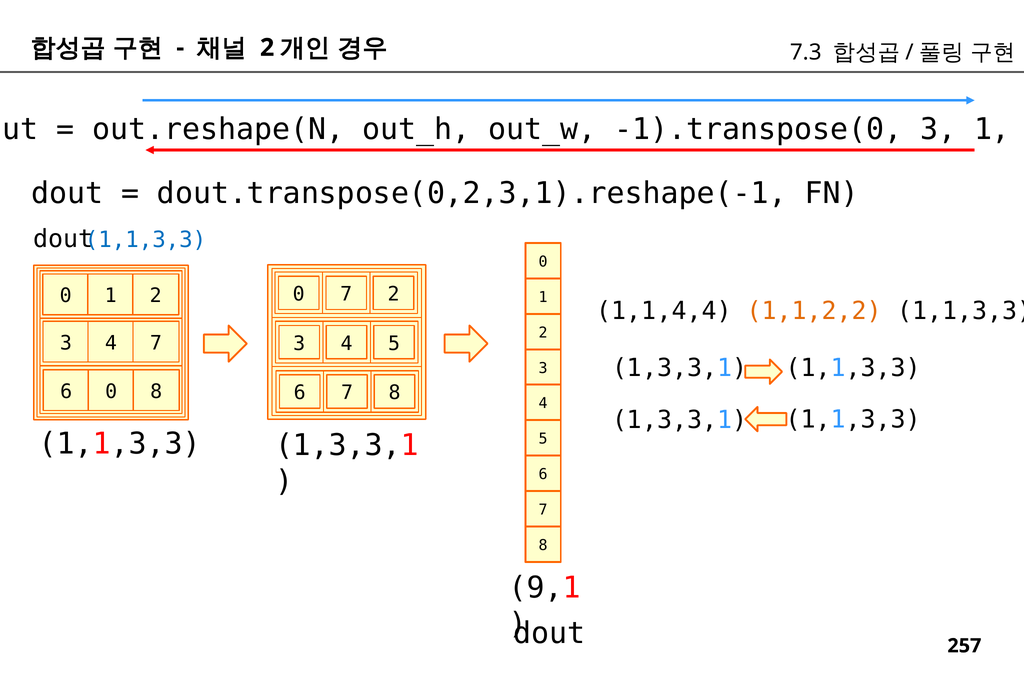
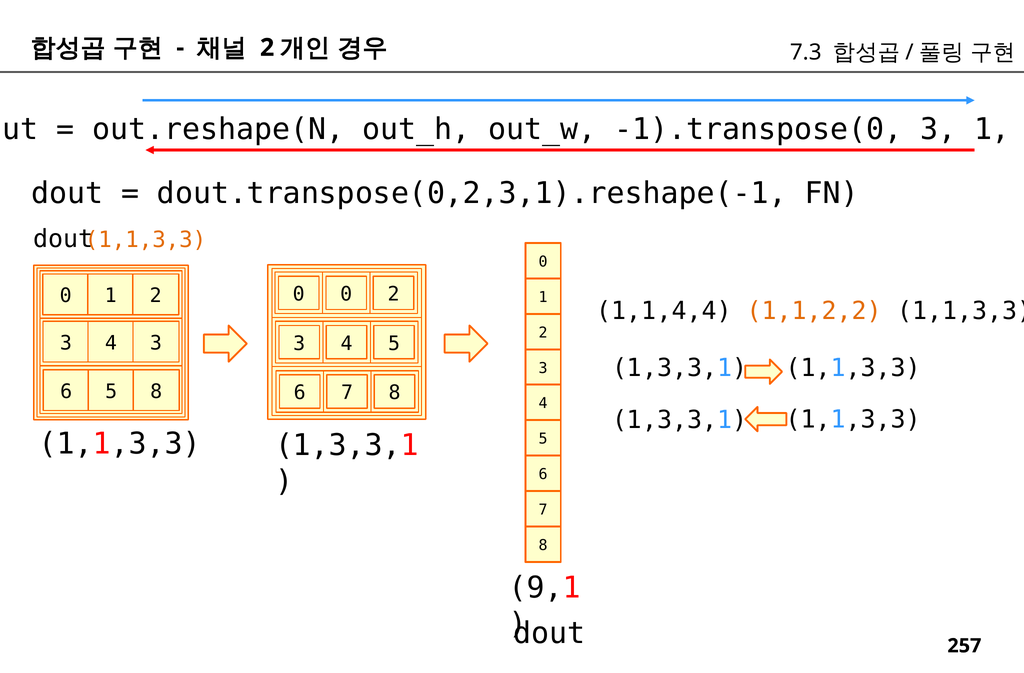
1,1,3,3 at (146, 240) colour: blue -> orange
0 7: 7 -> 0
4 7: 7 -> 3
0 at (111, 391): 0 -> 5
